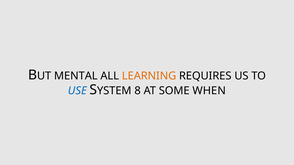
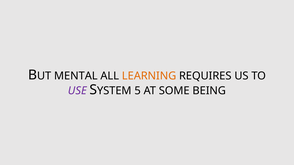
USE colour: blue -> purple
8: 8 -> 5
WHEN: WHEN -> BEING
